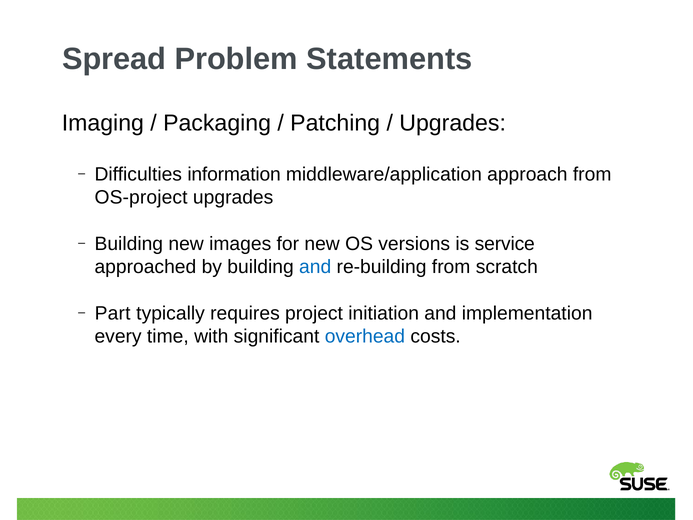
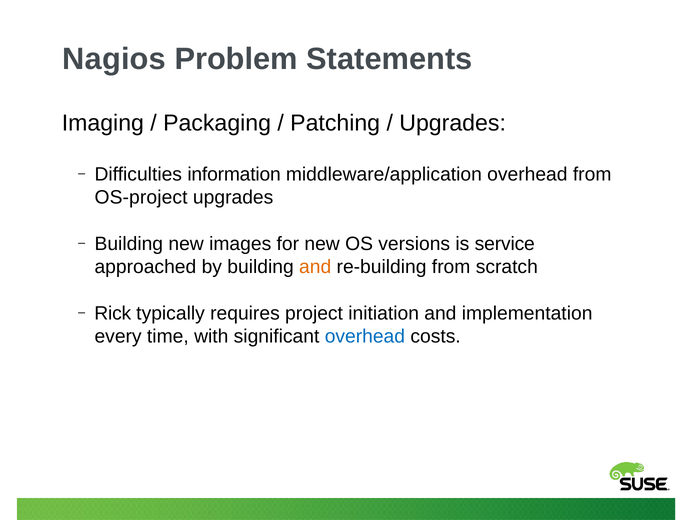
Spread: Spread -> Nagios
middleware/application approach: approach -> overhead
and at (315, 267) colour: blue -> orange
Part: Part -> Rick
